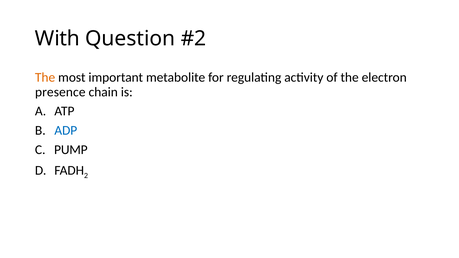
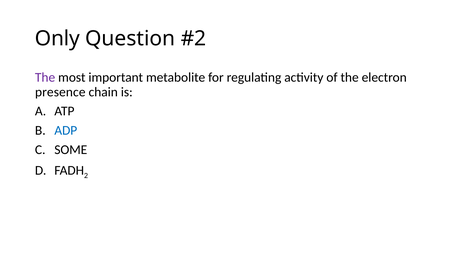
With: With -> Only
The at (45, 78) colour: orange -> purple
PUMP: PUMP -> SOME
